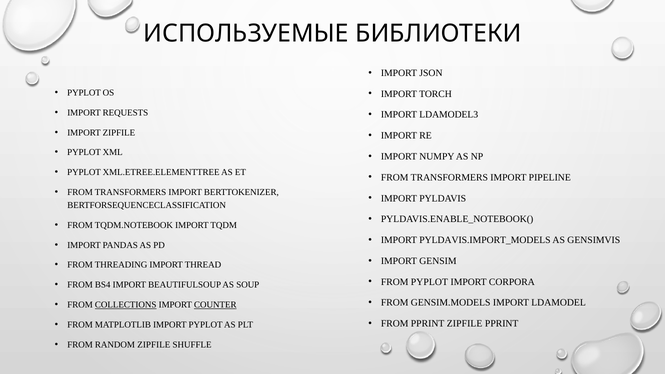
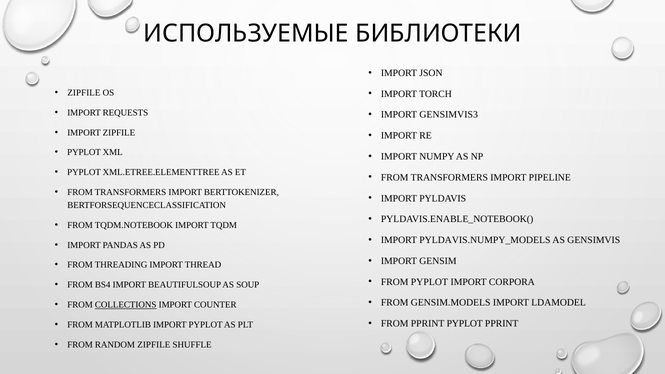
PYPLOT at (84, 93): PYPLOT -> ZIPFILE
LDAMODEL3: LDAMODEL3 -> GENSIMVIS3
PYLDAVIS.IMPORT_MODELS: PYLDAVIS.IMPORT_MODELS -> PYLDAVIS.NUMPY_MODELS
COUNTER underline: present -> none
PPRINT ZIPFILE: ZIPFILE -> PYPLOT
